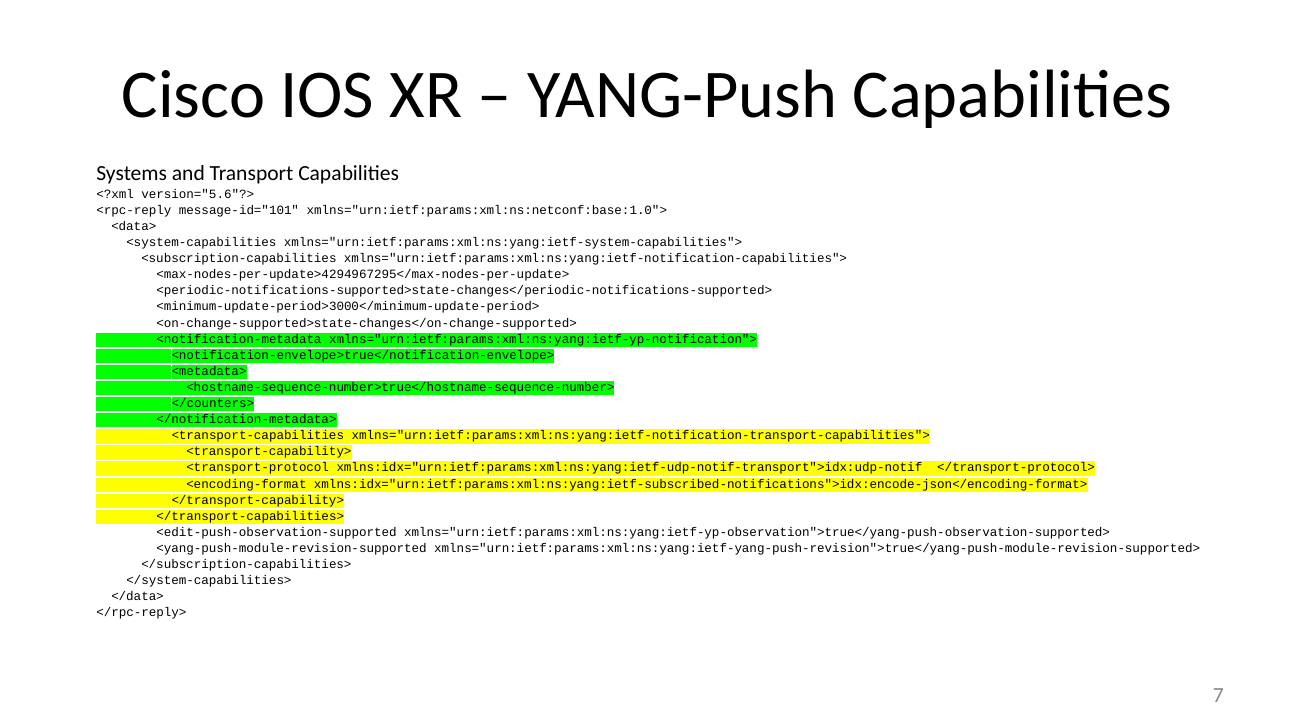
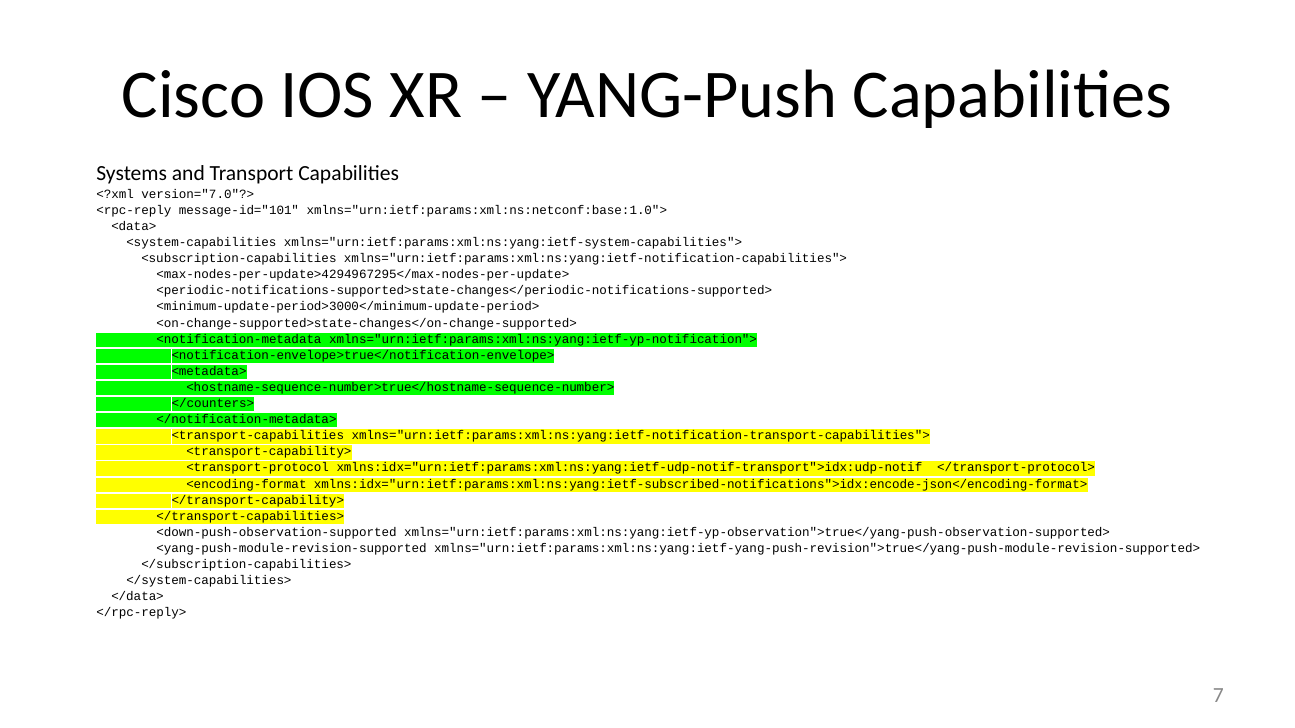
version="5.6"?>: version="5.6"?> -> version="7.0"?>
<edit-push-observation-supported: <edit-push-observation-supported -> <down-push-observation-supported
